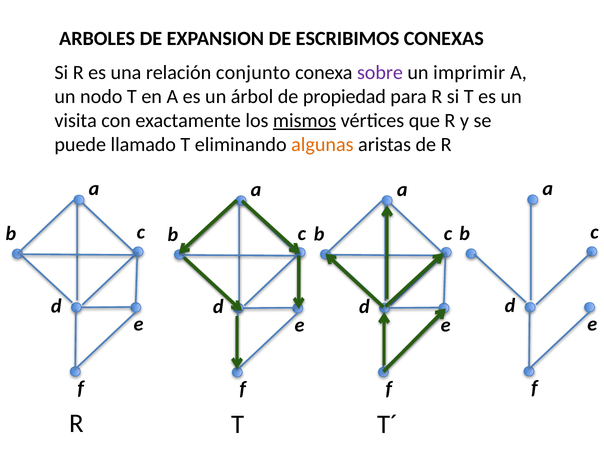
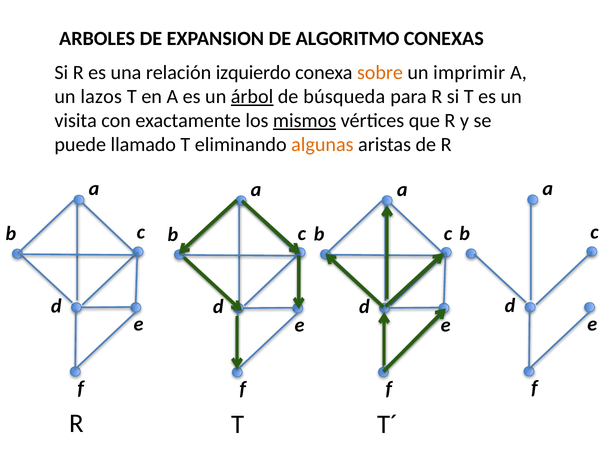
ESCRIBIMOS: ESCRIBIMOS -> ALGORITMO
conjunto: conjunto -> izquierdo
sobre colour: purple -> orange
nodo: nodo -> lazos
árbol underline: none -> present
propiedad: propiedad -> búsqueda
